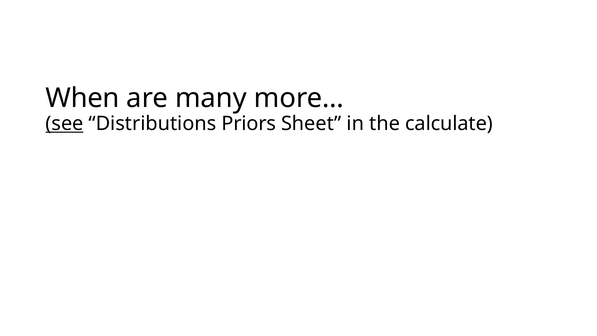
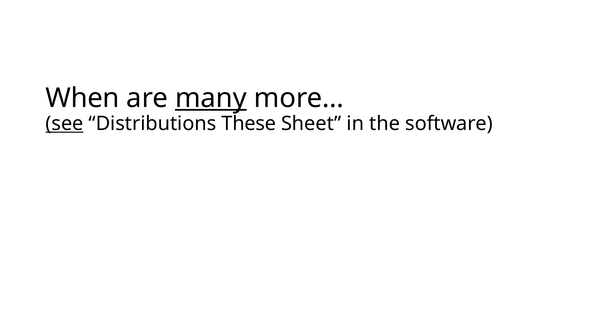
many underline: none -> present
Priors: Priors -> These
calculate: calculate -> software
